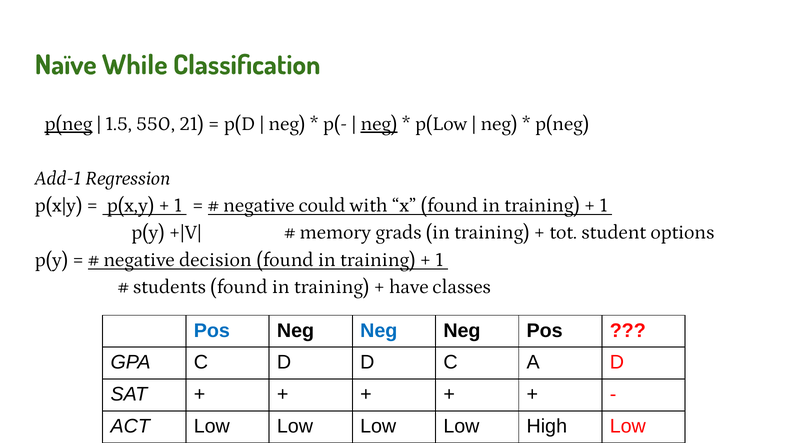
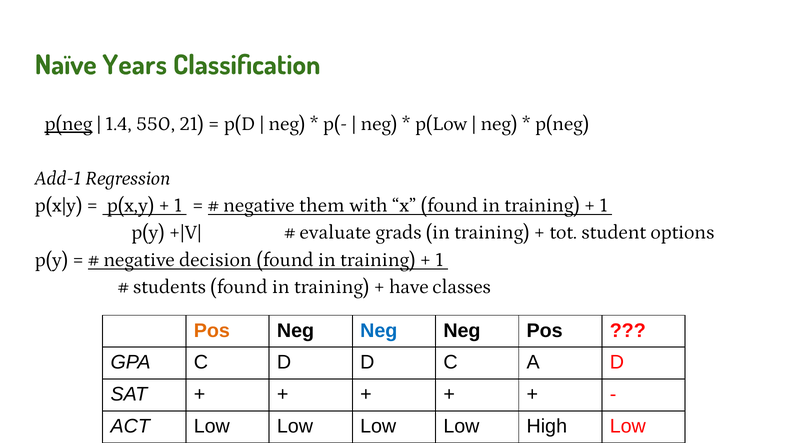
While: While -> Years
1.5: 1.5 -> 1.4
neg at (379, 124) underline: present -> none
could: could -> them
memory: memory -> evaluate
Pos at (212, 331) colour: blue -> orange
